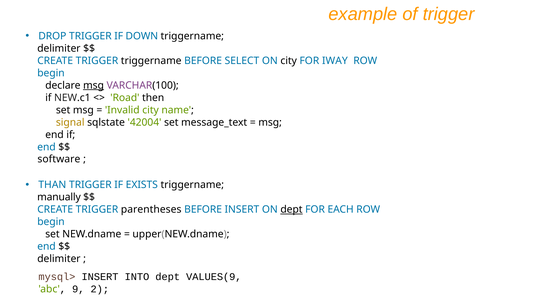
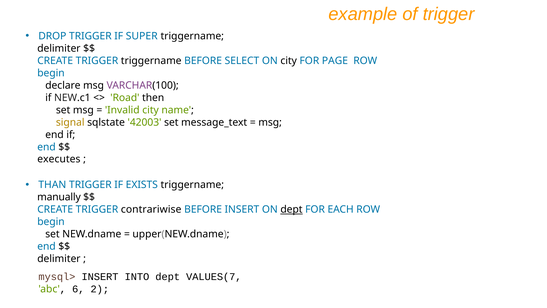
DOWN: DOWN -> SUPER
IWAY: IWAY -> PAGE
msg at (94, 85) underline: present -> none
42004: 42004 -> 42003
software: software -> executes
parentheses: parentheses -> contrariwise
VALUES(9: VALUES(9 -> VALUES(7
9: 9 -> 6
